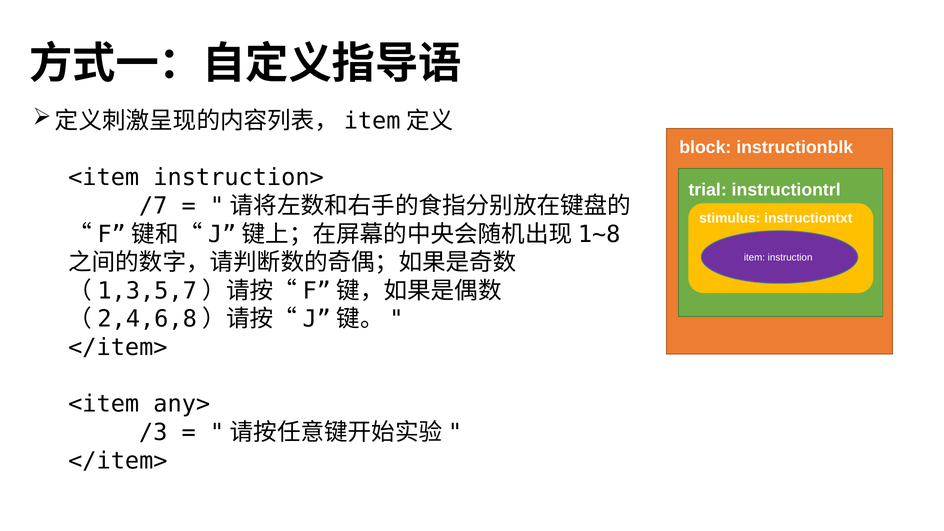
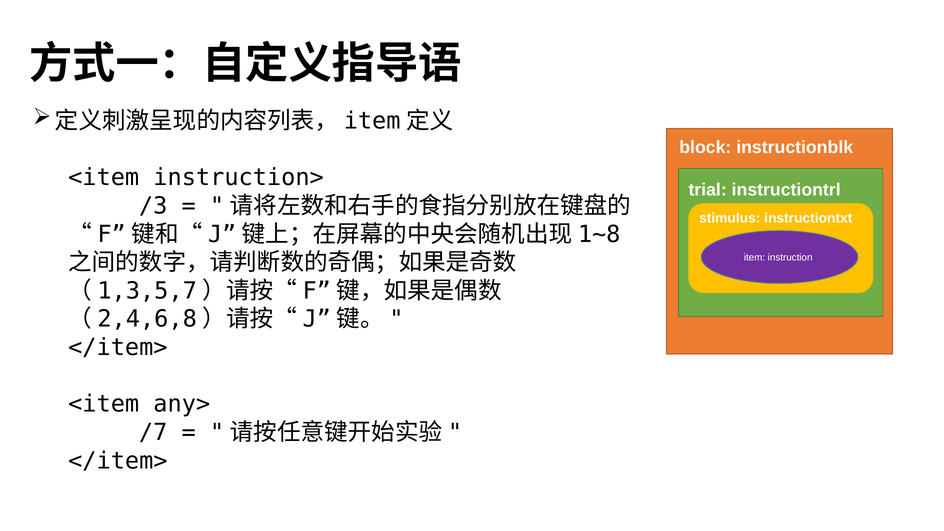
/7: /7 -> /3
/3: /3 -> /7
